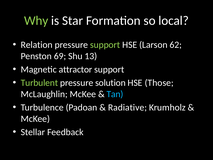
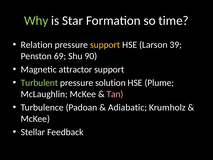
local: local -> time
support at (105, 45) colour: light green -> yellow
62: 62 -> 39
13: 13 -> 90
Those: Those -> Plume
Tan colour: light blue -> pink
Radiative: Radiative -> Adiabatic
